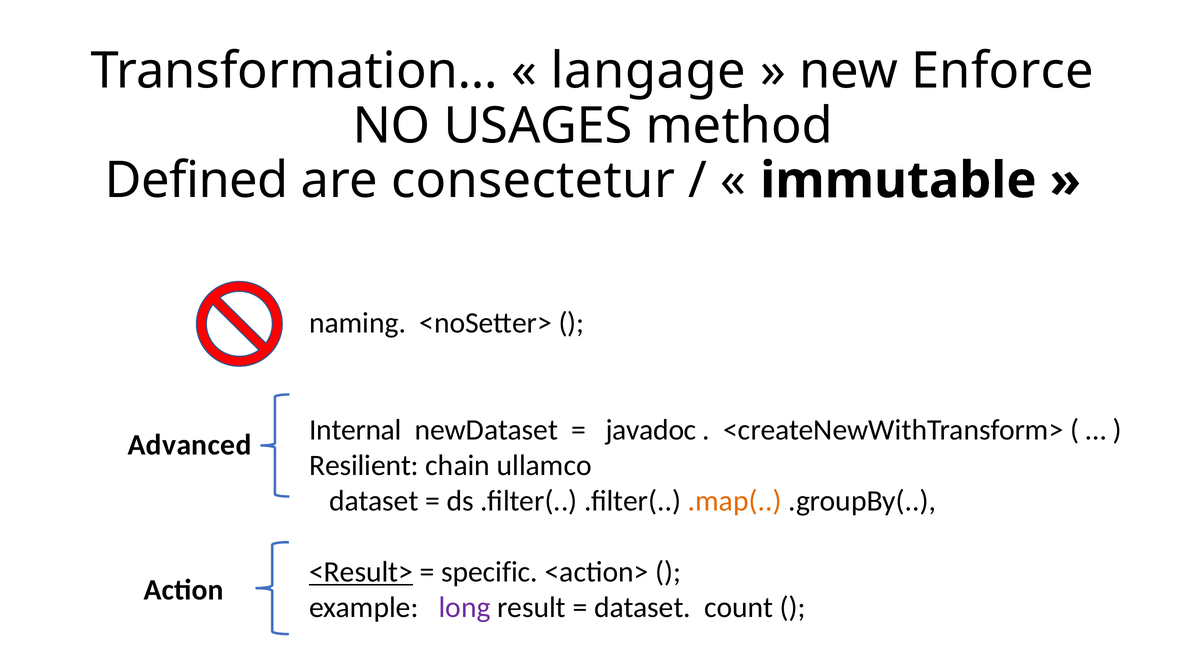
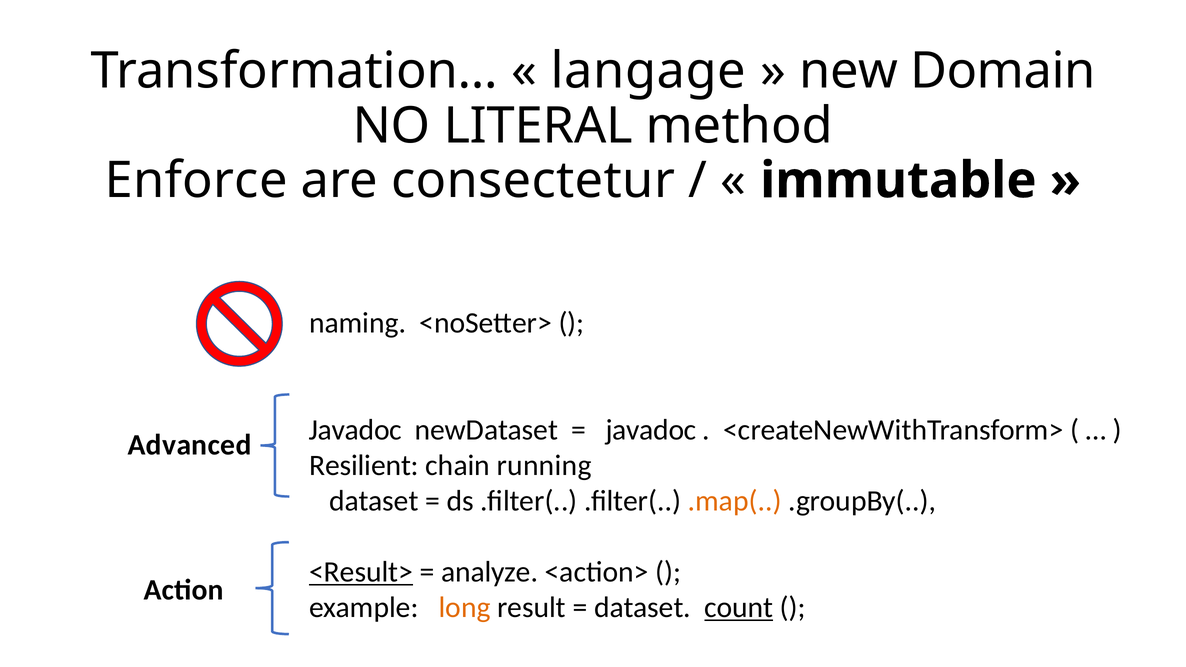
Enforce: Enforce -> Domain
USAGES: USAGES -> LITERAL
Defined: Defined -> Enforce
Internal at (355, 430): Internal -> Javadoc
ullamco: ullamco -> running
specific: specific -> analyze
long colour: purple -> orange
count underline: none -> present
